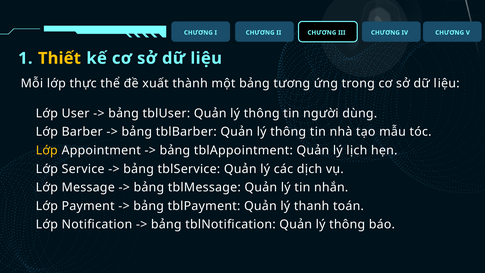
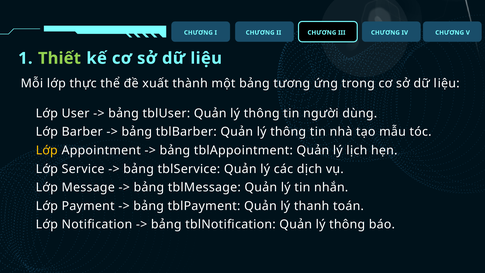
Thiết colour: yellow -> light green
